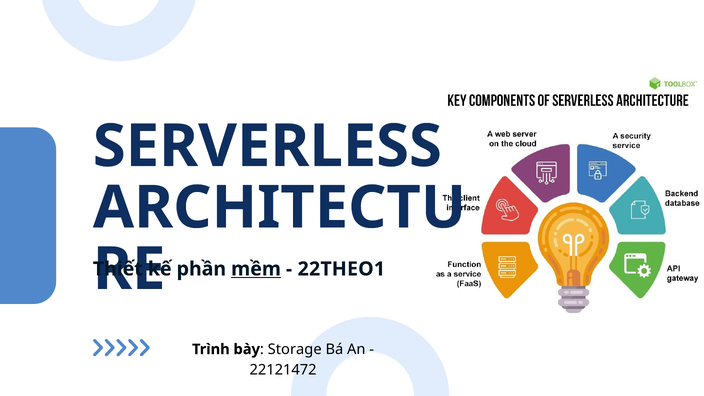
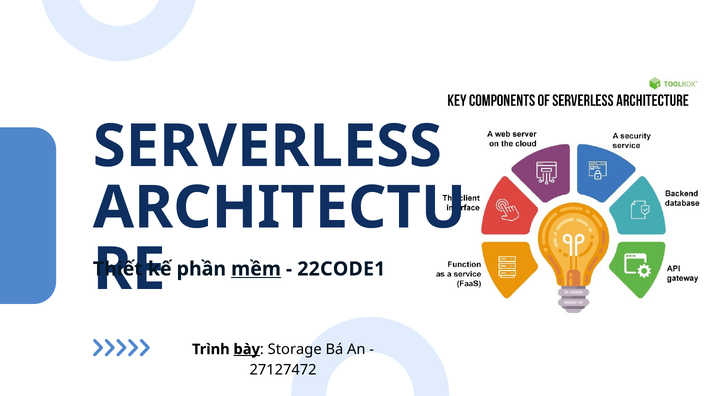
22THEO1: 22THEO1 -> 22CODE1
bày underline: none -> present
22121472: 22121472 -> 27127472
